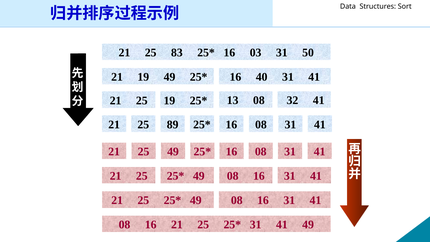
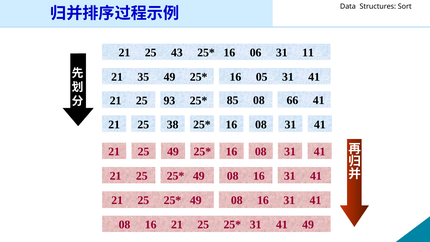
83: 83 -> 43
03: 03 -> 06
50: 50 -> 11
21 19: 19 -> 35
40: 40 -> 05
25 19: 19 -> 93
13: 13 -> 85
32: 32 -> 66
89: 89 -> 38
